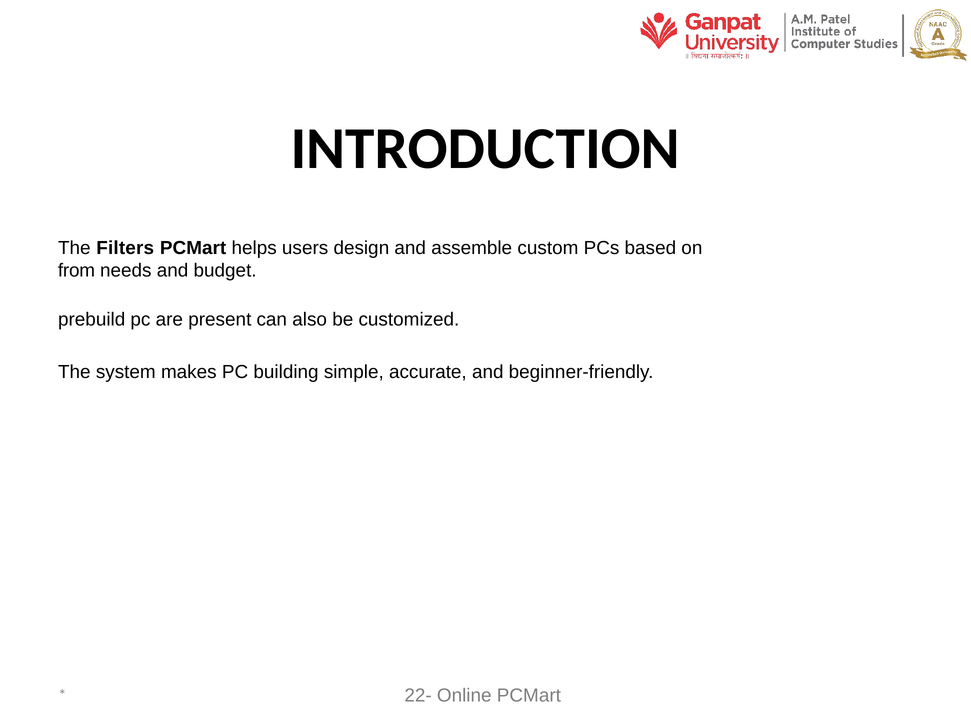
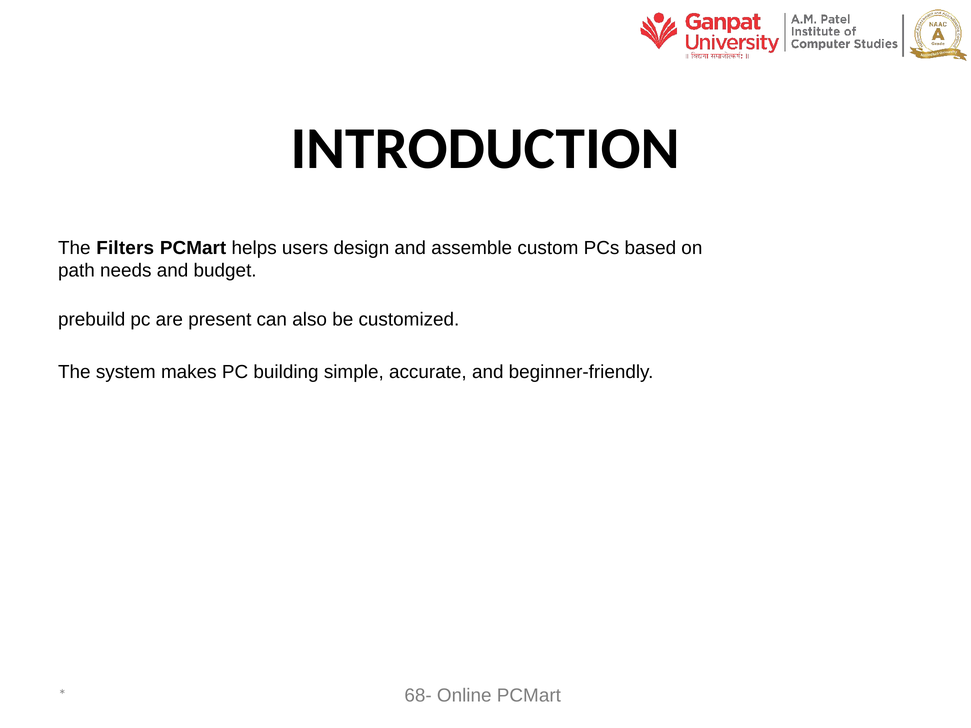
from: from -> path
22-: 22- -> 68-
